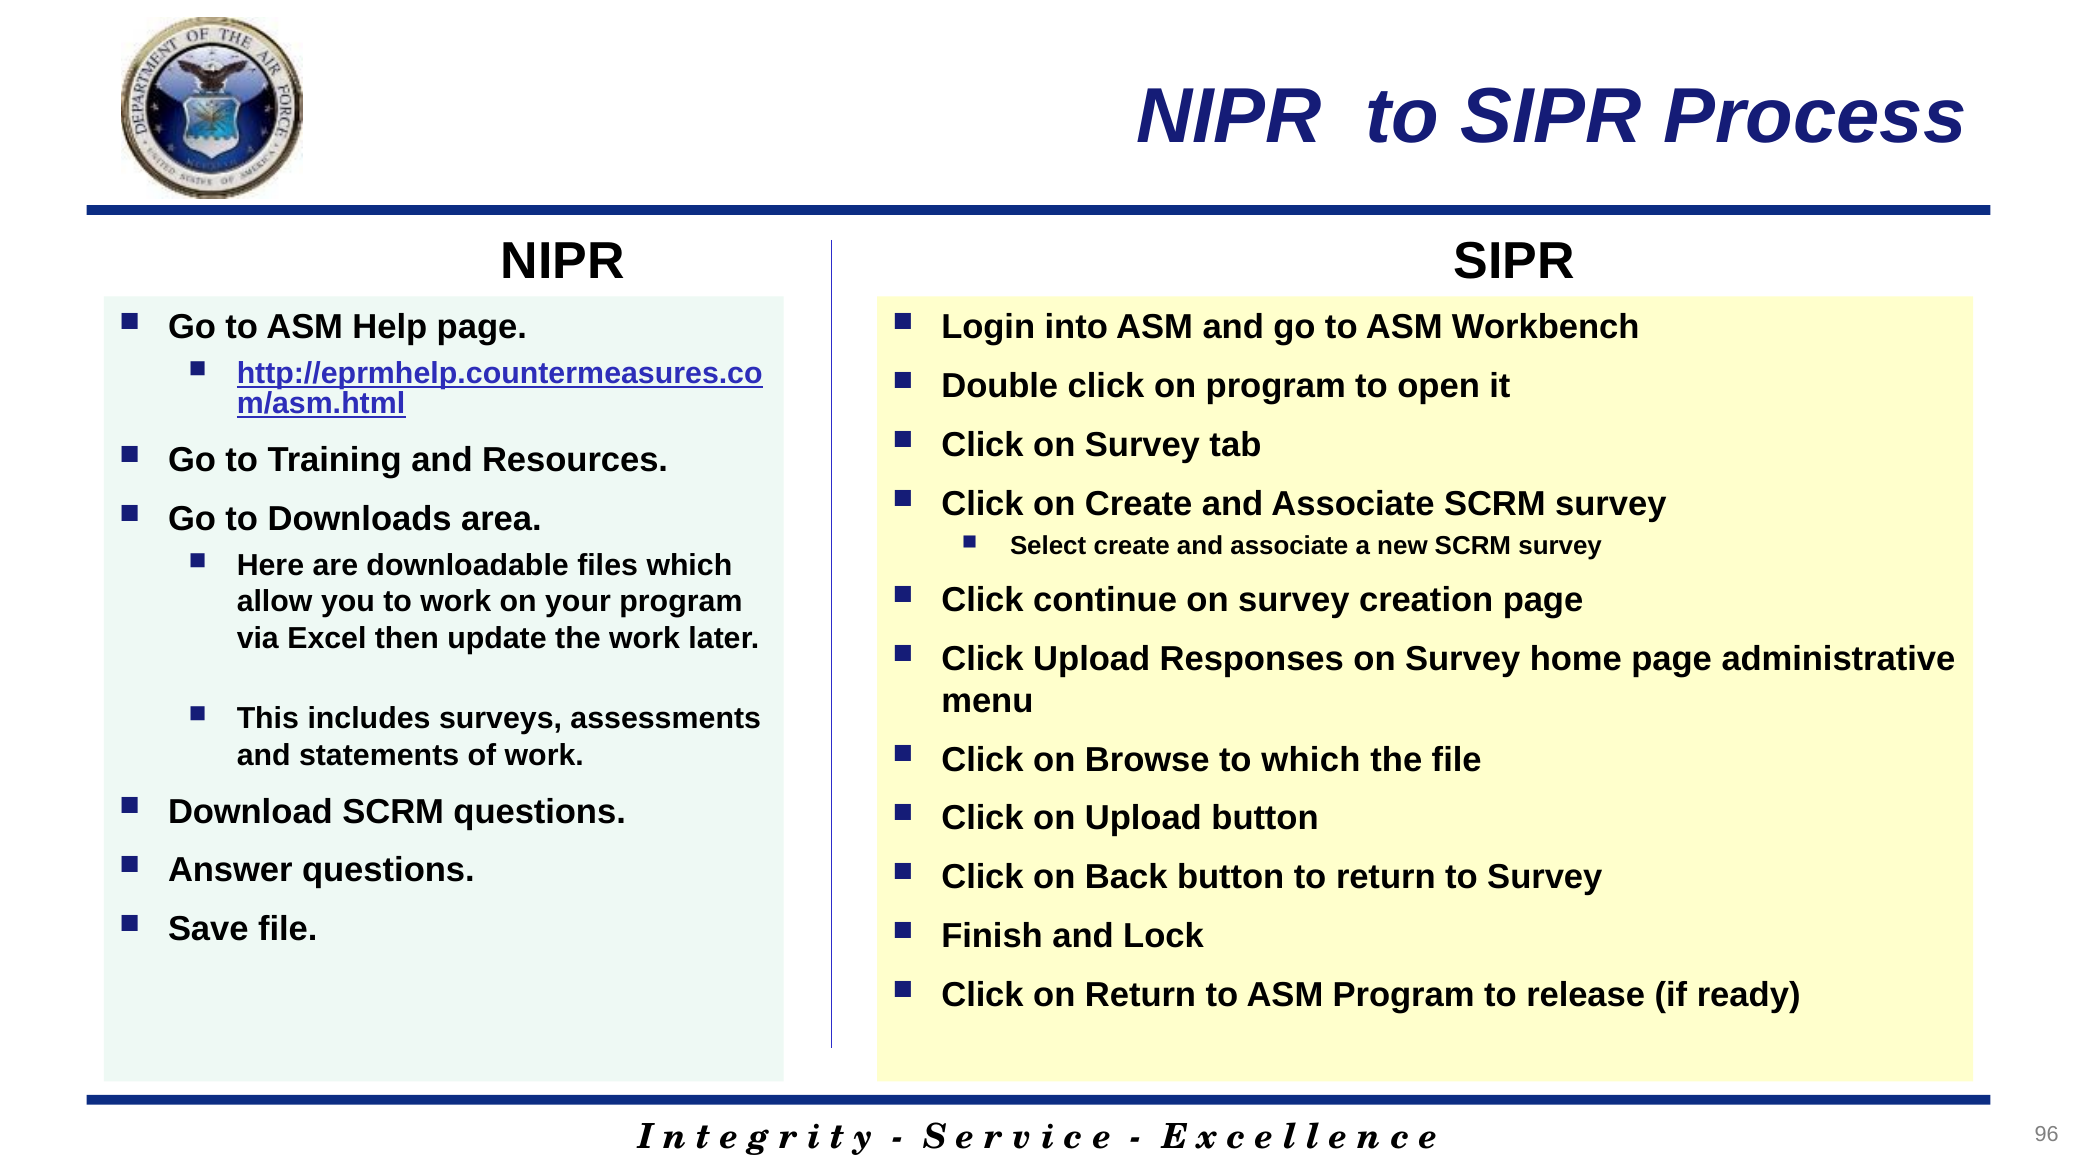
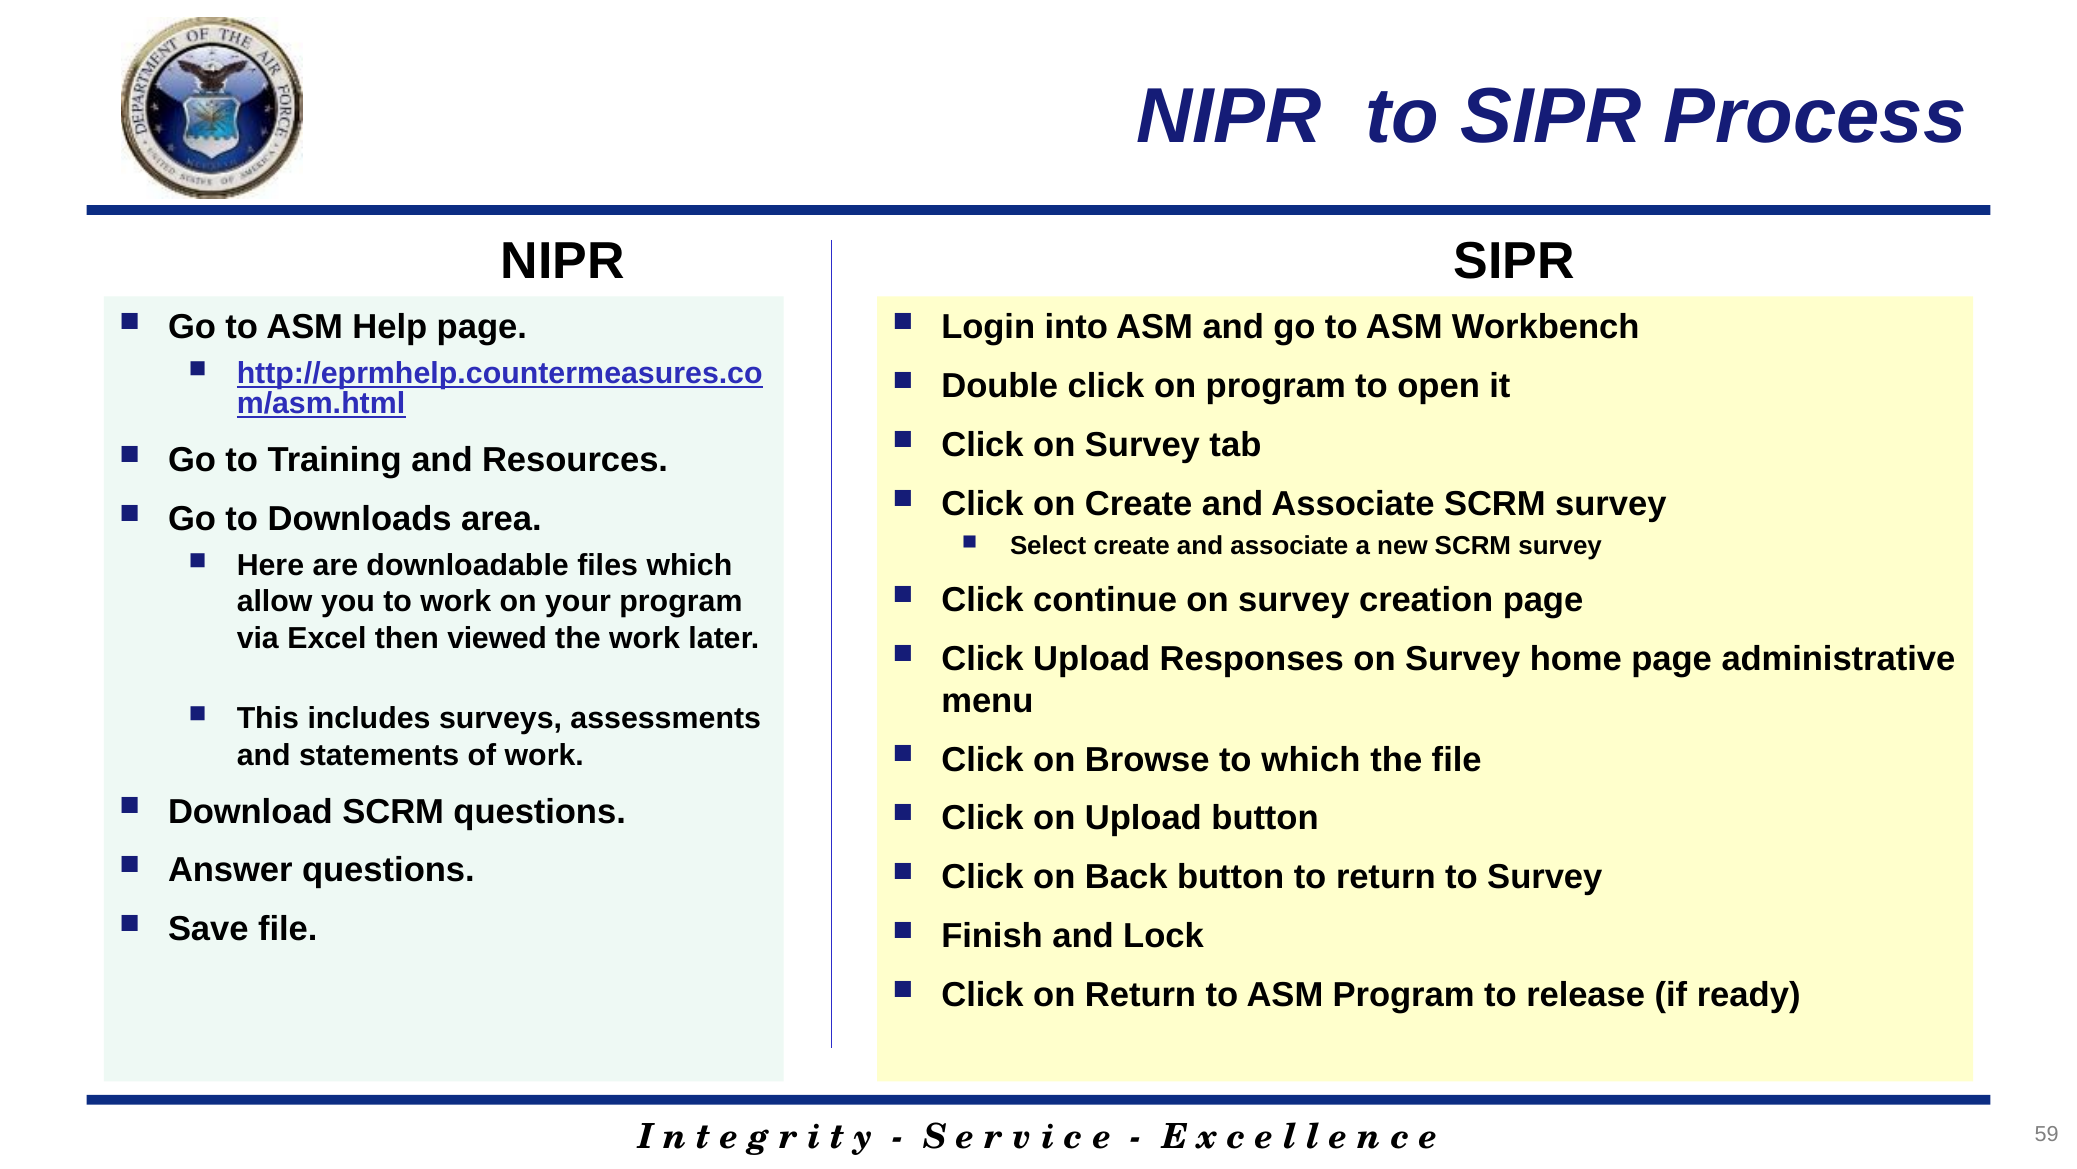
update: update -> viewed
96: 96 -> 59
